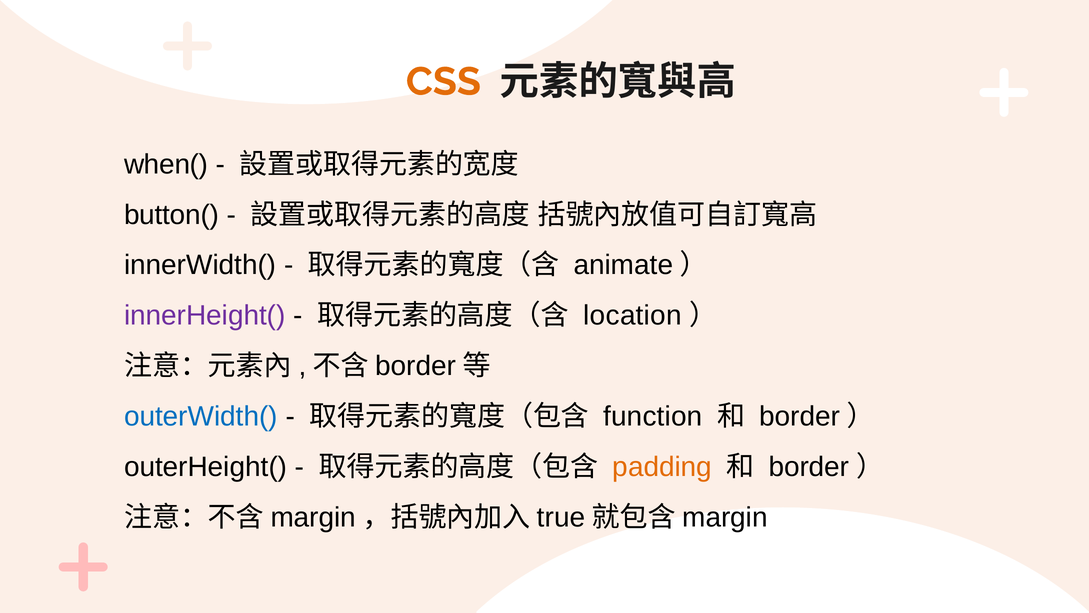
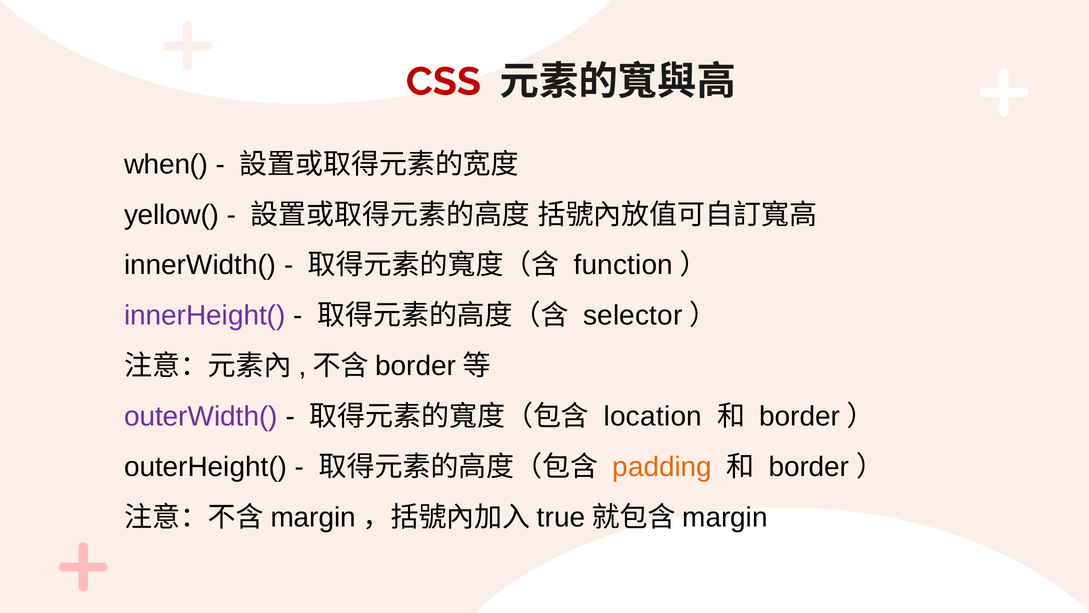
CSS colour: orange -> red
button(: button( -> yellow(
animate: animate -> function
location: location -> selector
outerWidth( colour: blue -> purple
function: function -> location
